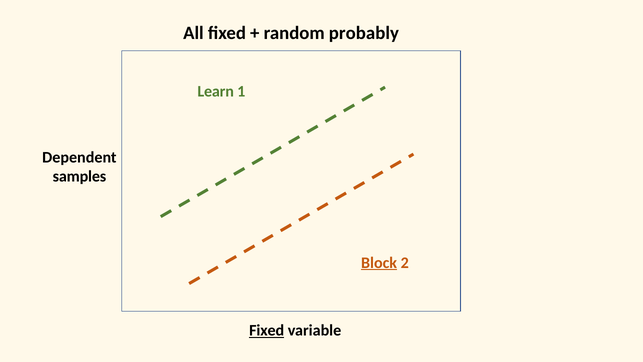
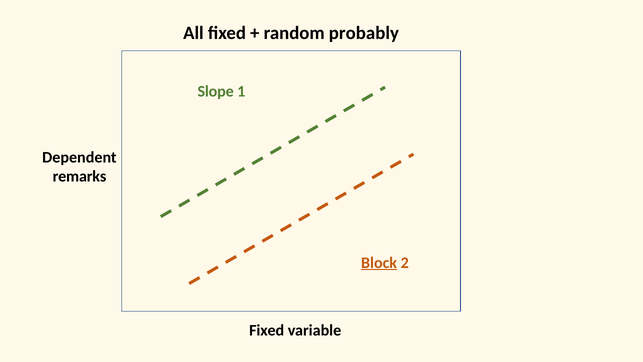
Learn: Learn -> Slope
samples: samples -> remarks
Fixed at (267, 330) underline: present -> none
